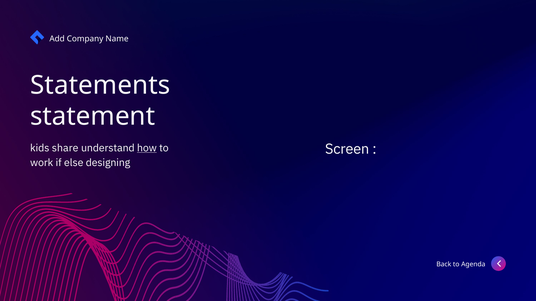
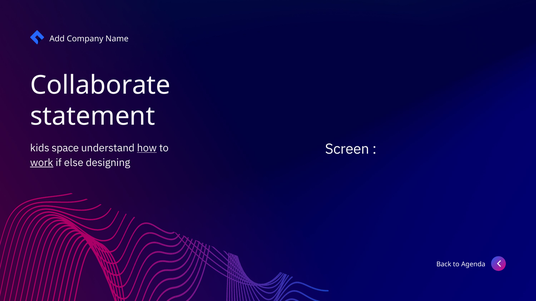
Statements: Statements -> Collaborate
share: share -> space
work underline: none -> present
